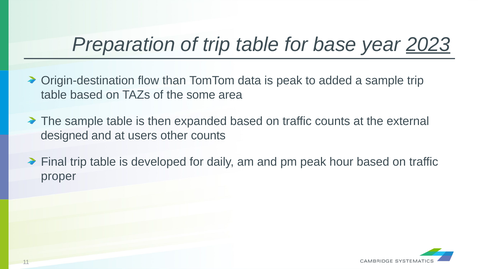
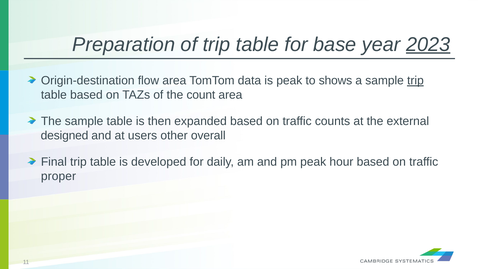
flow than: than -> area
added: added -> shows
trip at (415, 81) underline: none -> present
some: some -> count
other counts: counts -> overall
